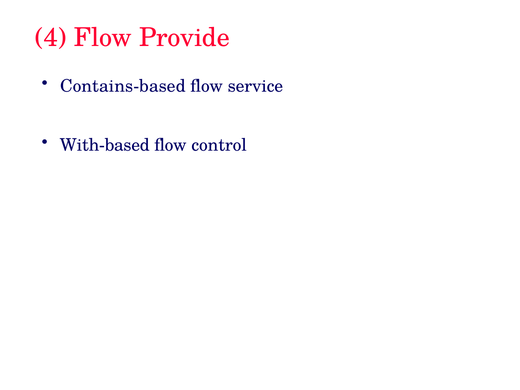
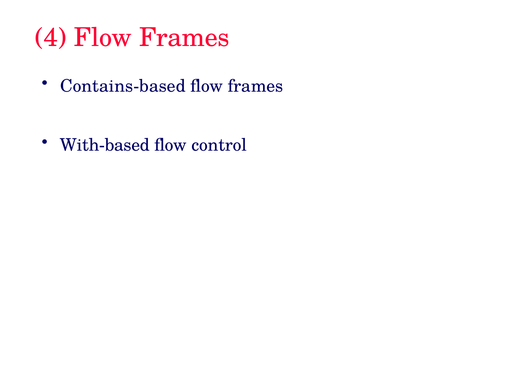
4 Flow Provide: Provide -> Frames
service at (256, 86): service -> frames
